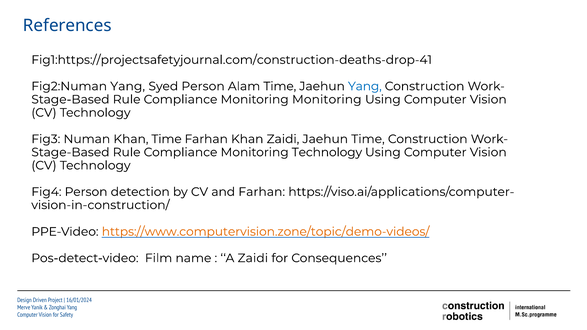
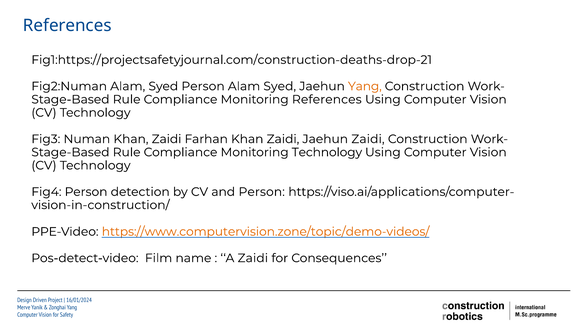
Fig1:https://projectsafetyjournal.com/construction-deaths-drop-41: Fig1:https://projectsafetyjournal.com/construction-deaths-drop-41 -> Fig1:https://projectsafetyjournal.com/construction-deaths-drop-21
Fig2:Numan Yang: Yang -> Alam
Time at (280, 86): Time -> Syed
Yang at (365, 86) colour: blue -> orange
Monitoring Monitoring: Monitoring -> References
Numan Khan Time: Time -> Zaidi
Jaehun Time: Time -> Zaidi
and Farhan: Farhan -> Person
